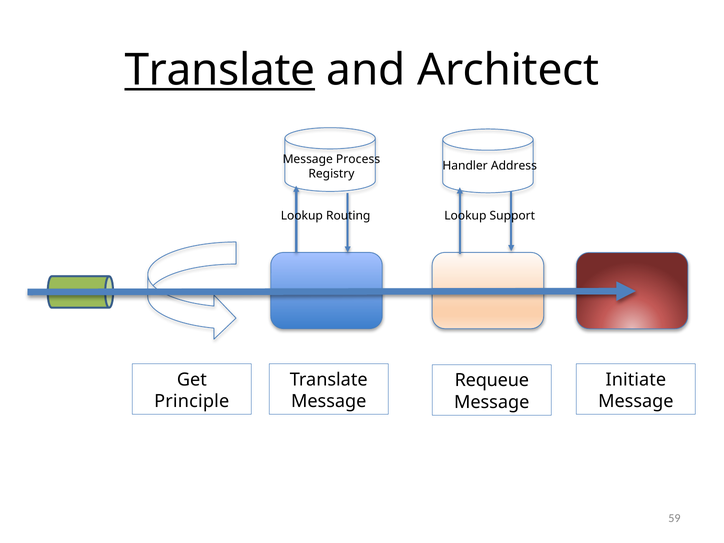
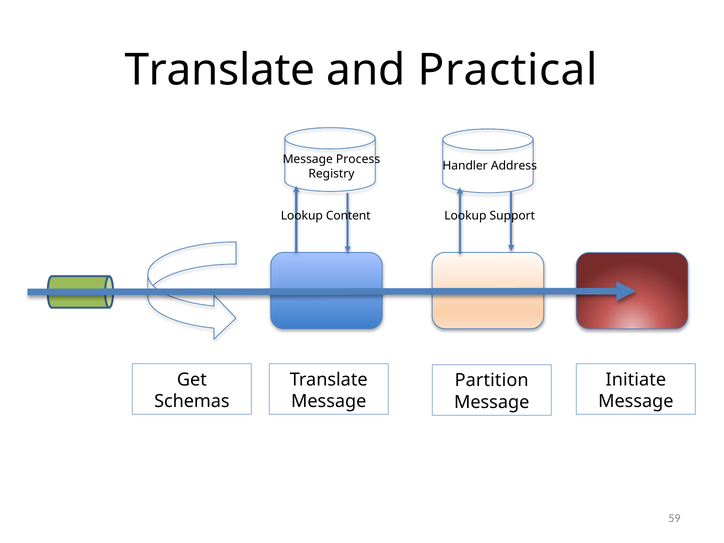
Translate at (220, 70) underline: present -> none
Architect: Architect -> Practical
Routing: Routing -> Content
Requeue: Requeue -> Partition
Principle: Principle -> Schemas
